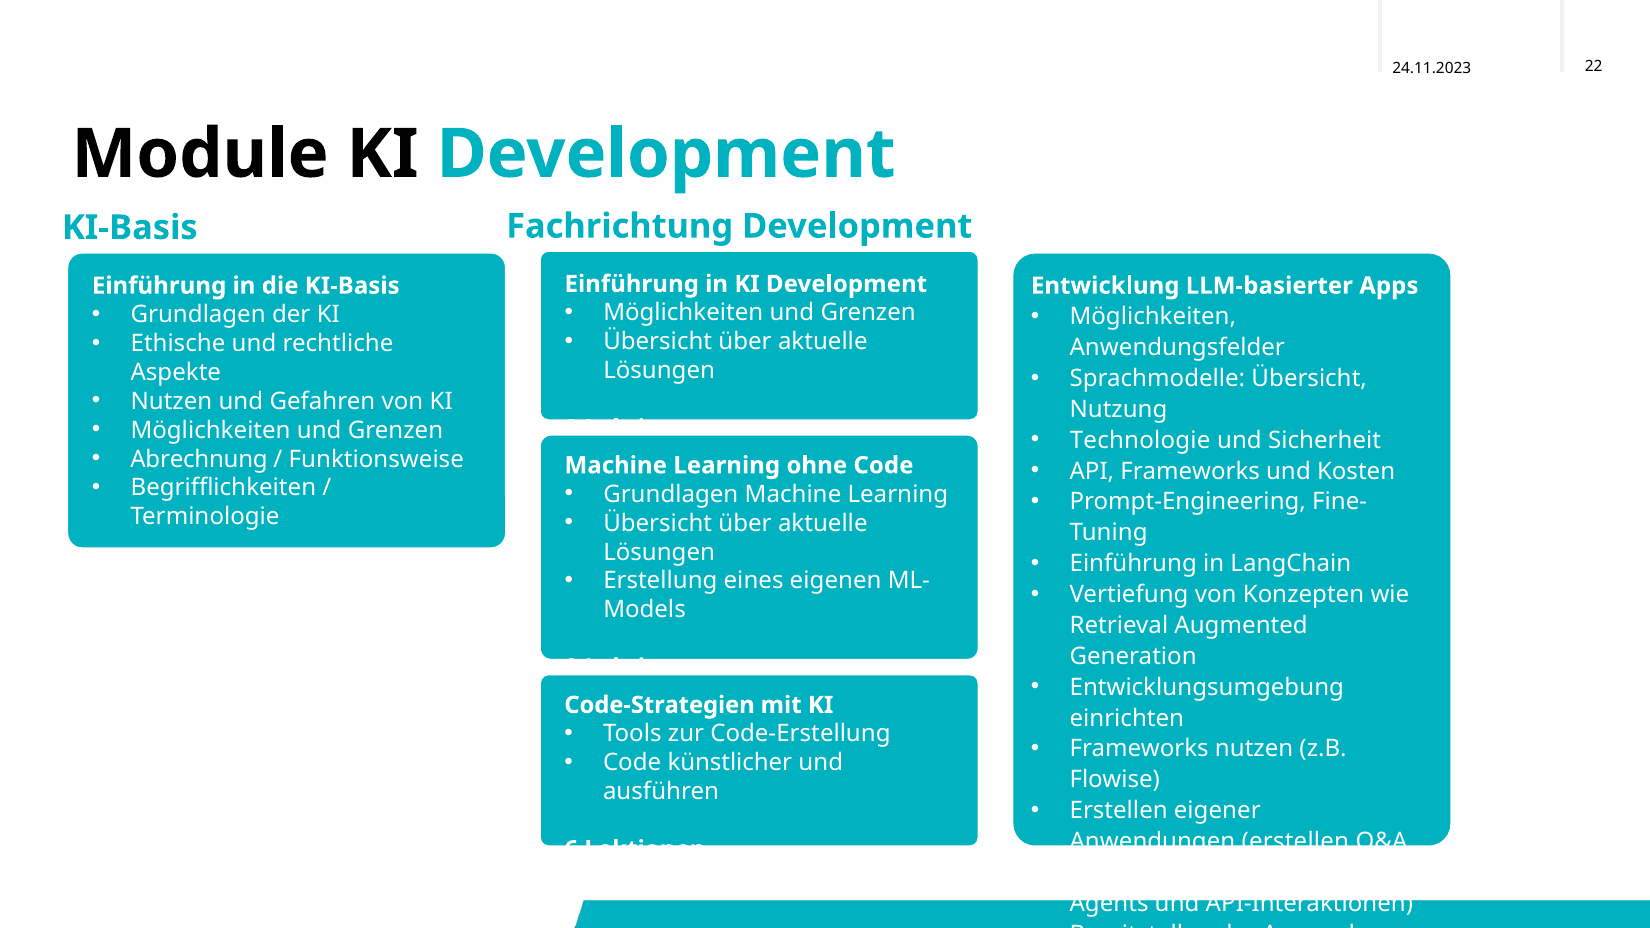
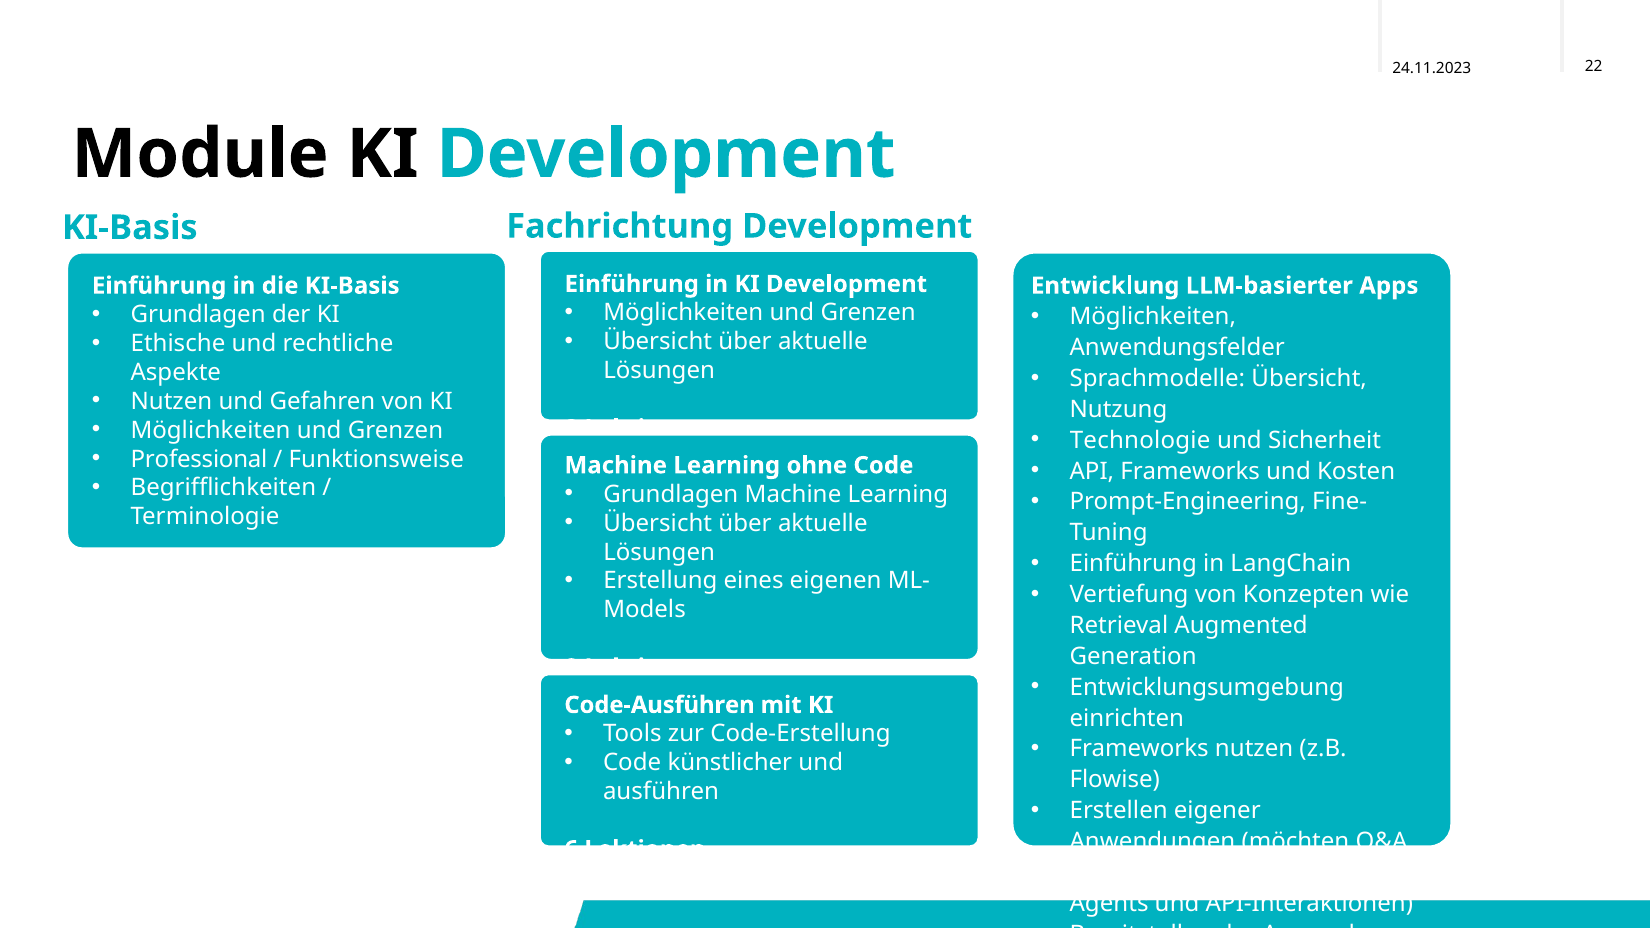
Abrechnung: Abrechnung -> Professional
Code-Strategien: Code-Strategien -> Code-Ausführen
Anwendungen erstellen: erstellen -> möchten
